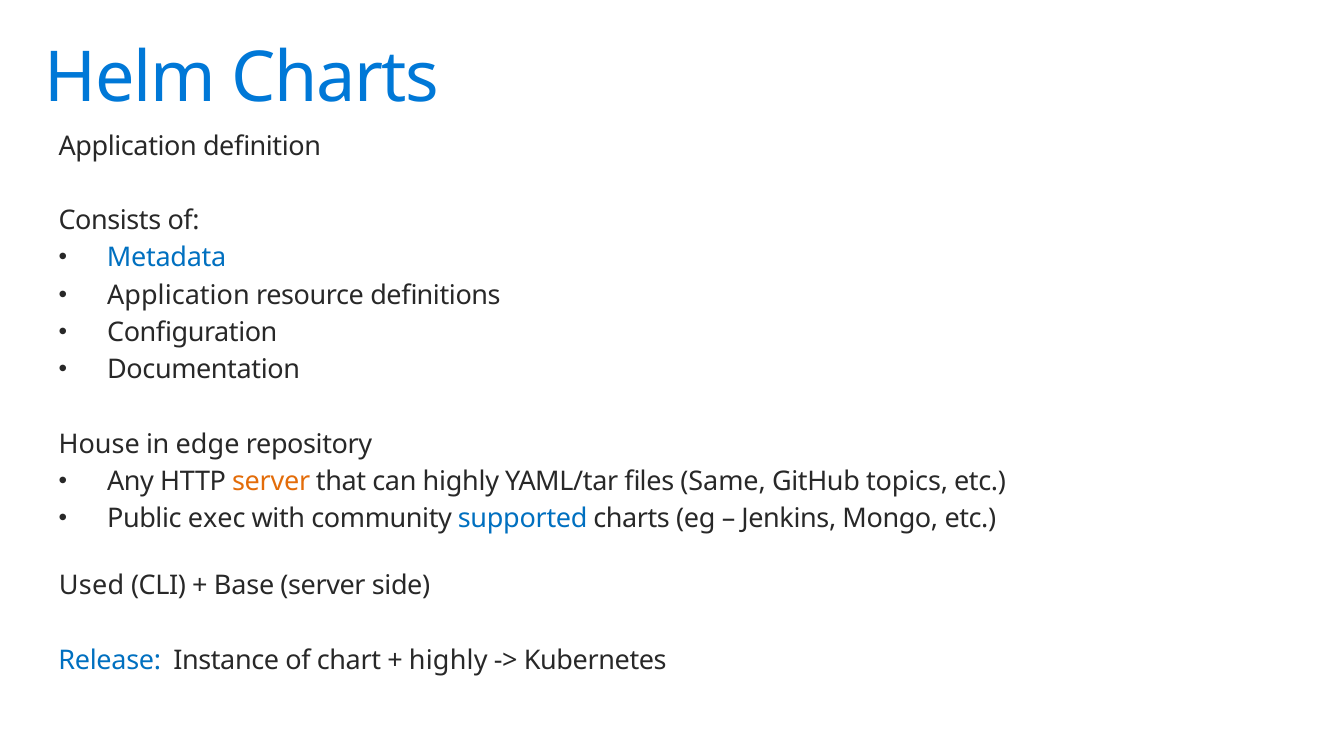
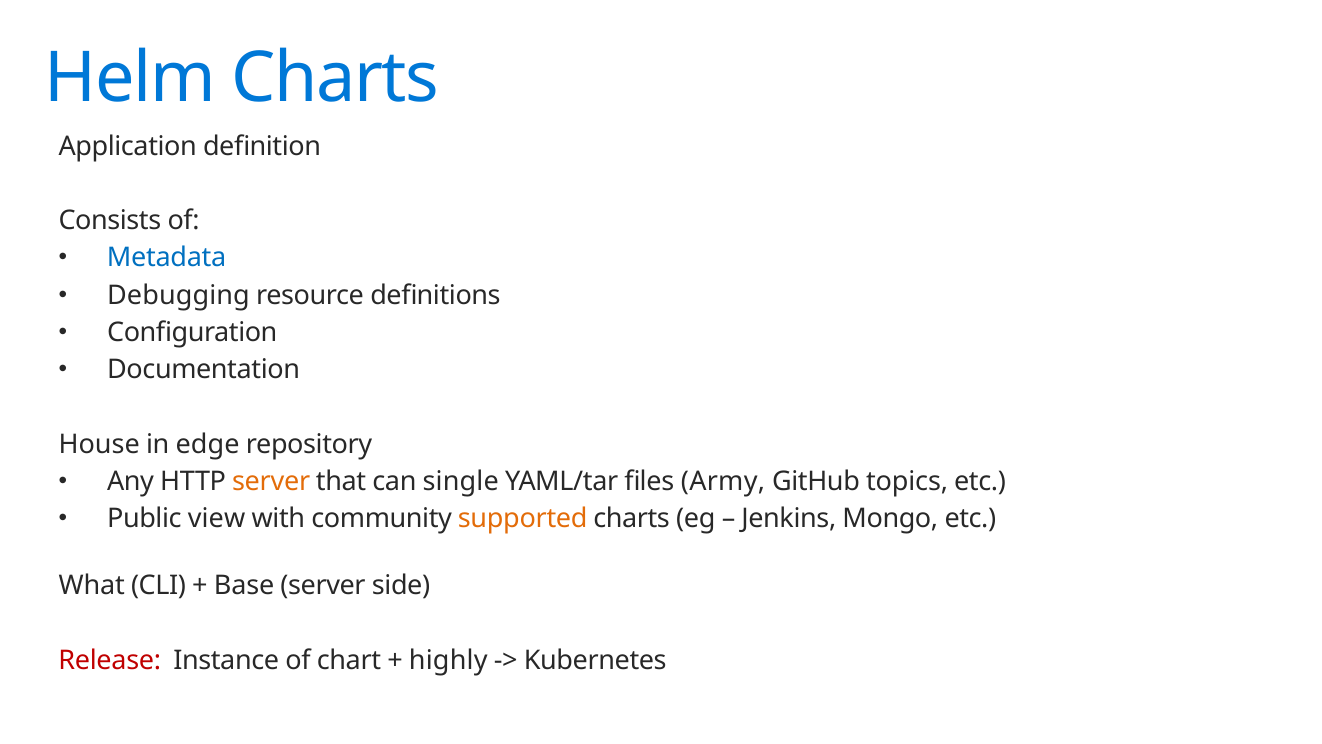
Application at (178, 295): Application -> Debugging
can highly: highly -> single
Same: Same -> Army
exec: exec -> view
supported colour: blue -> orange
Used: Used -> What
Release colour: blue -> red
